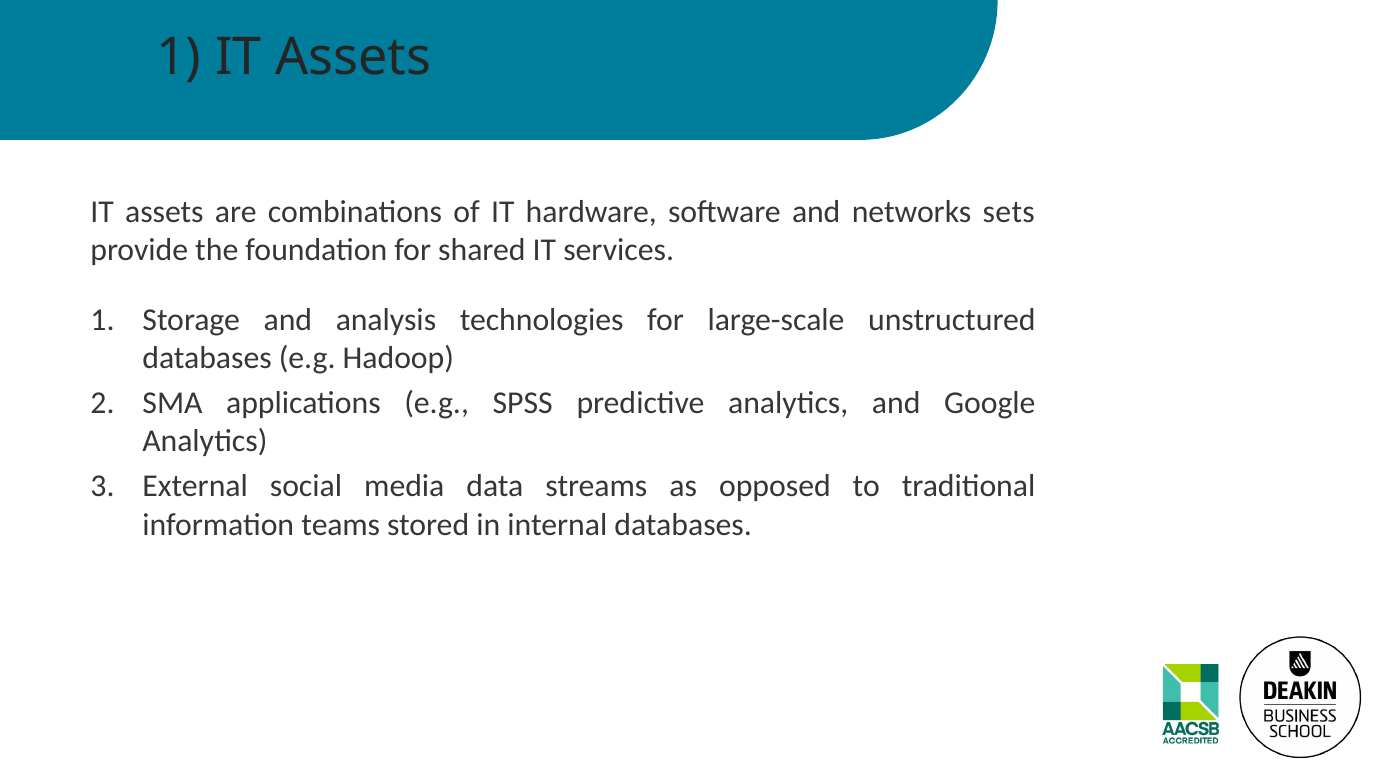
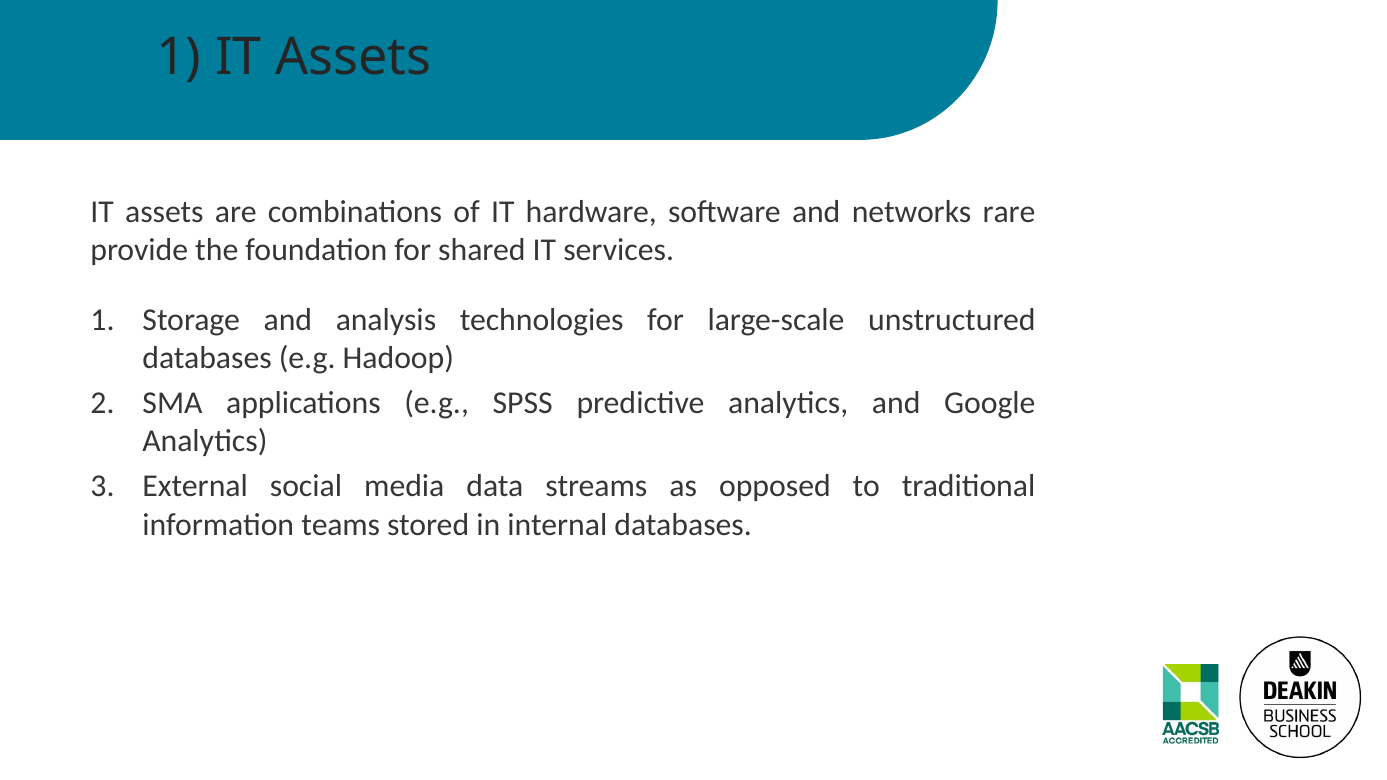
sets: sets -> rare
